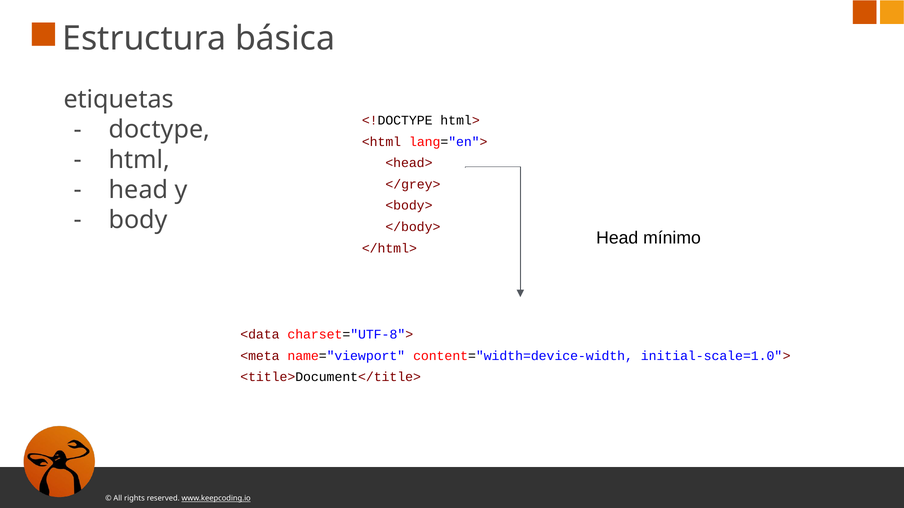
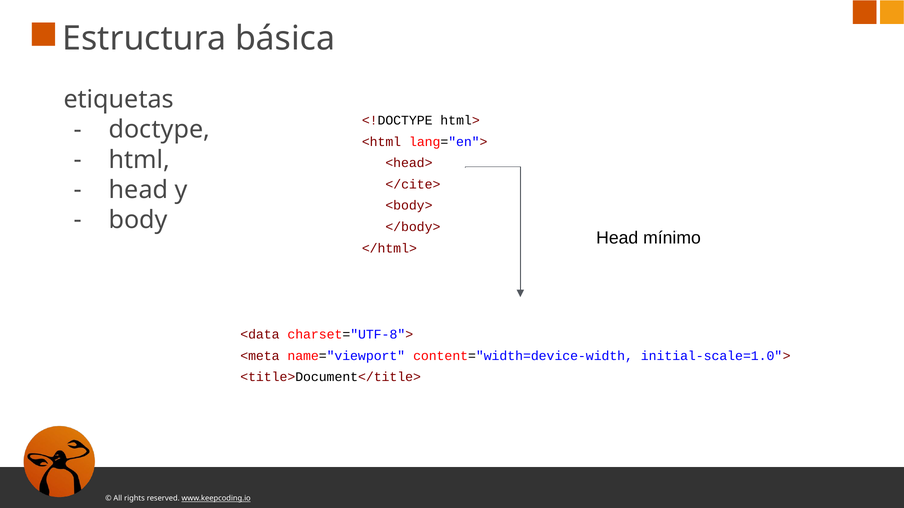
</grey>: </grey> -> </cite>
